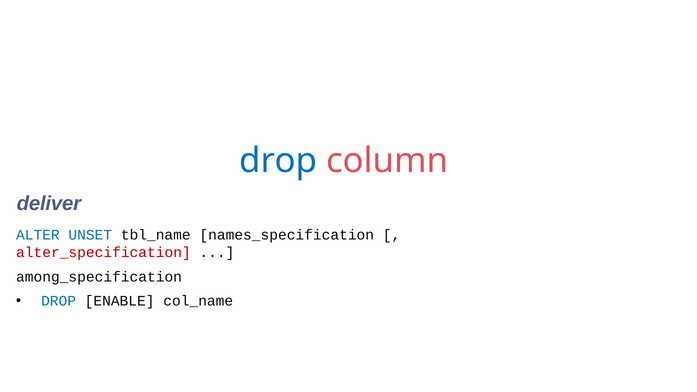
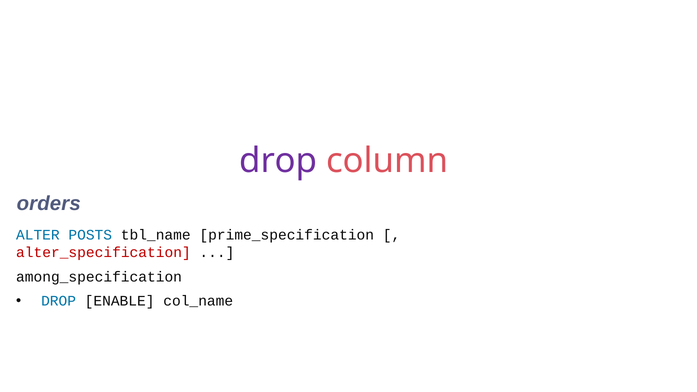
drop at (278, 161) colour: blue -> purple
deliver: deliver -> orders
UNSET: UNSET -> POSTS
names_specification: names_specification -> prime_specification
